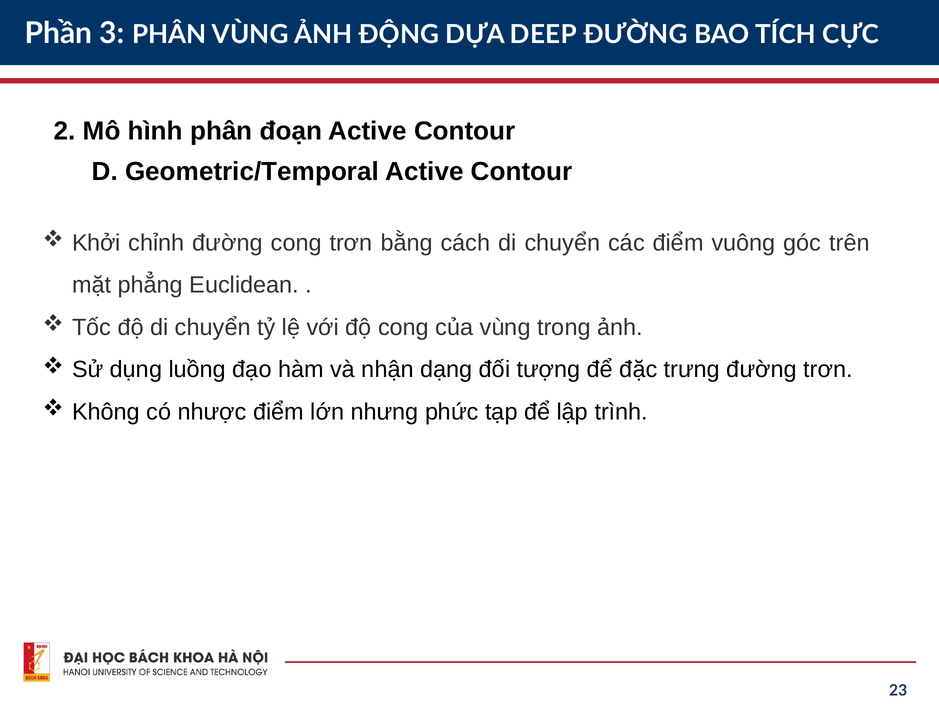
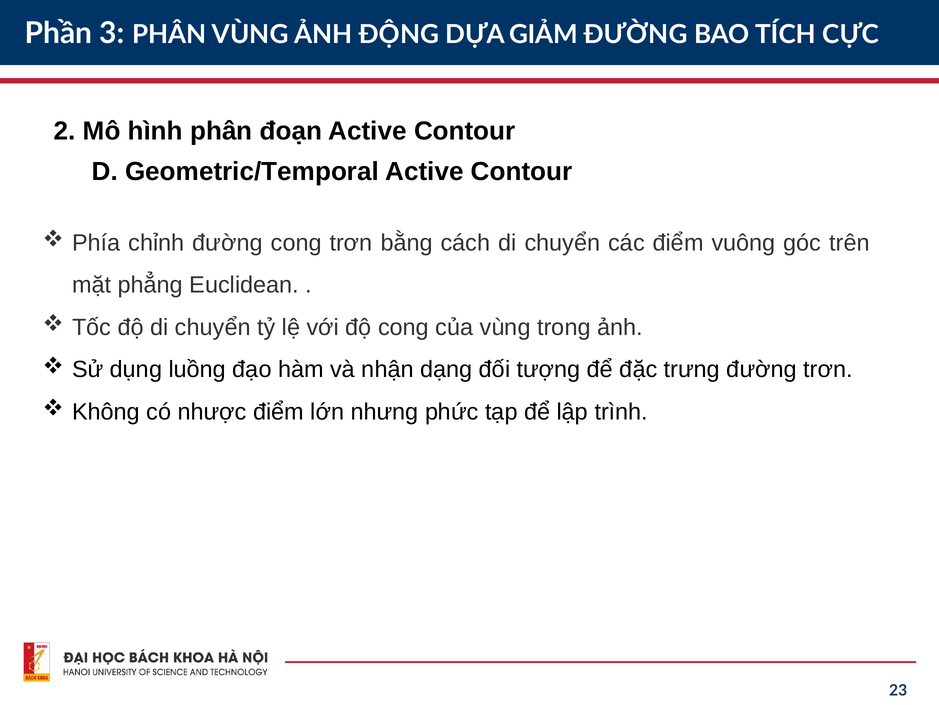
DEEP: DEEP -> GIẢM
Khởi: Khởi -> Phía
